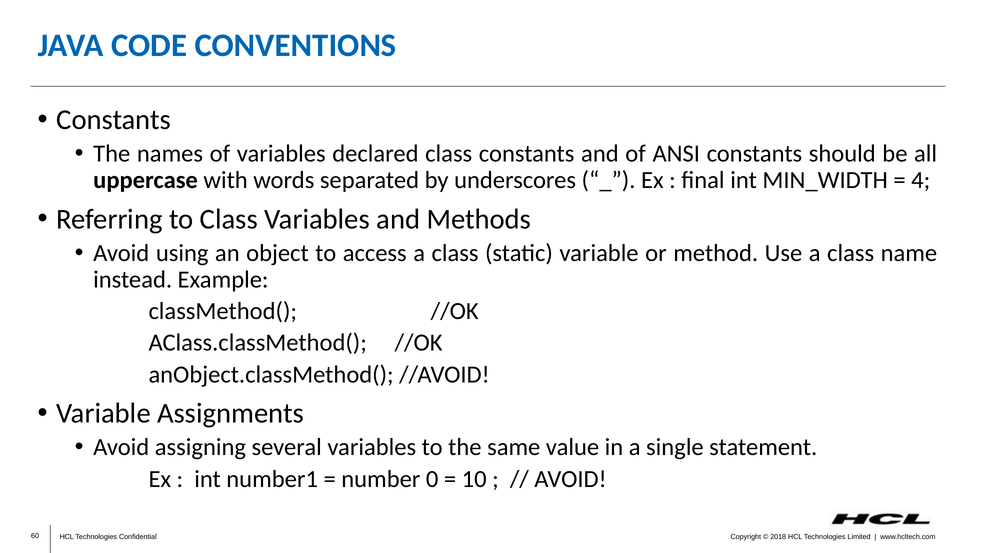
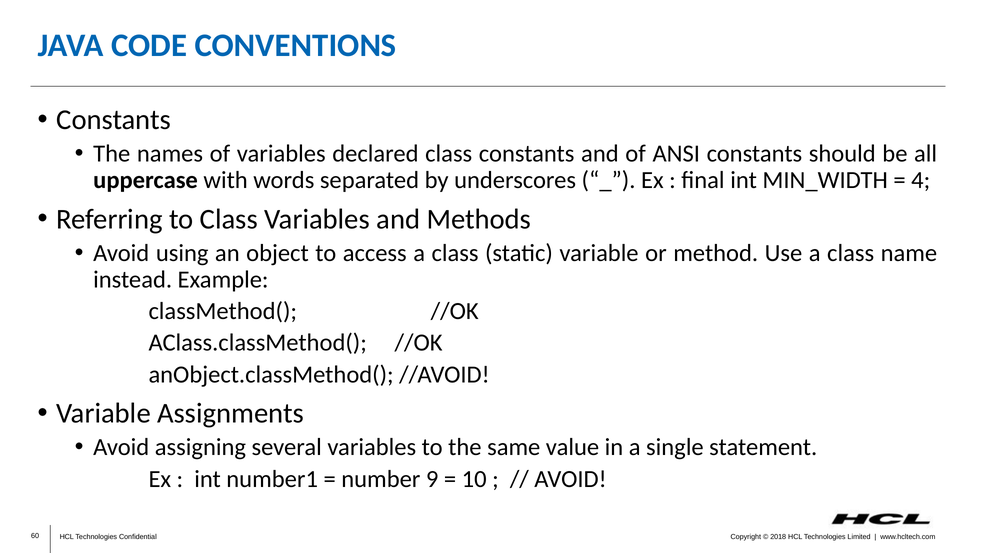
0: 0 -> 9
